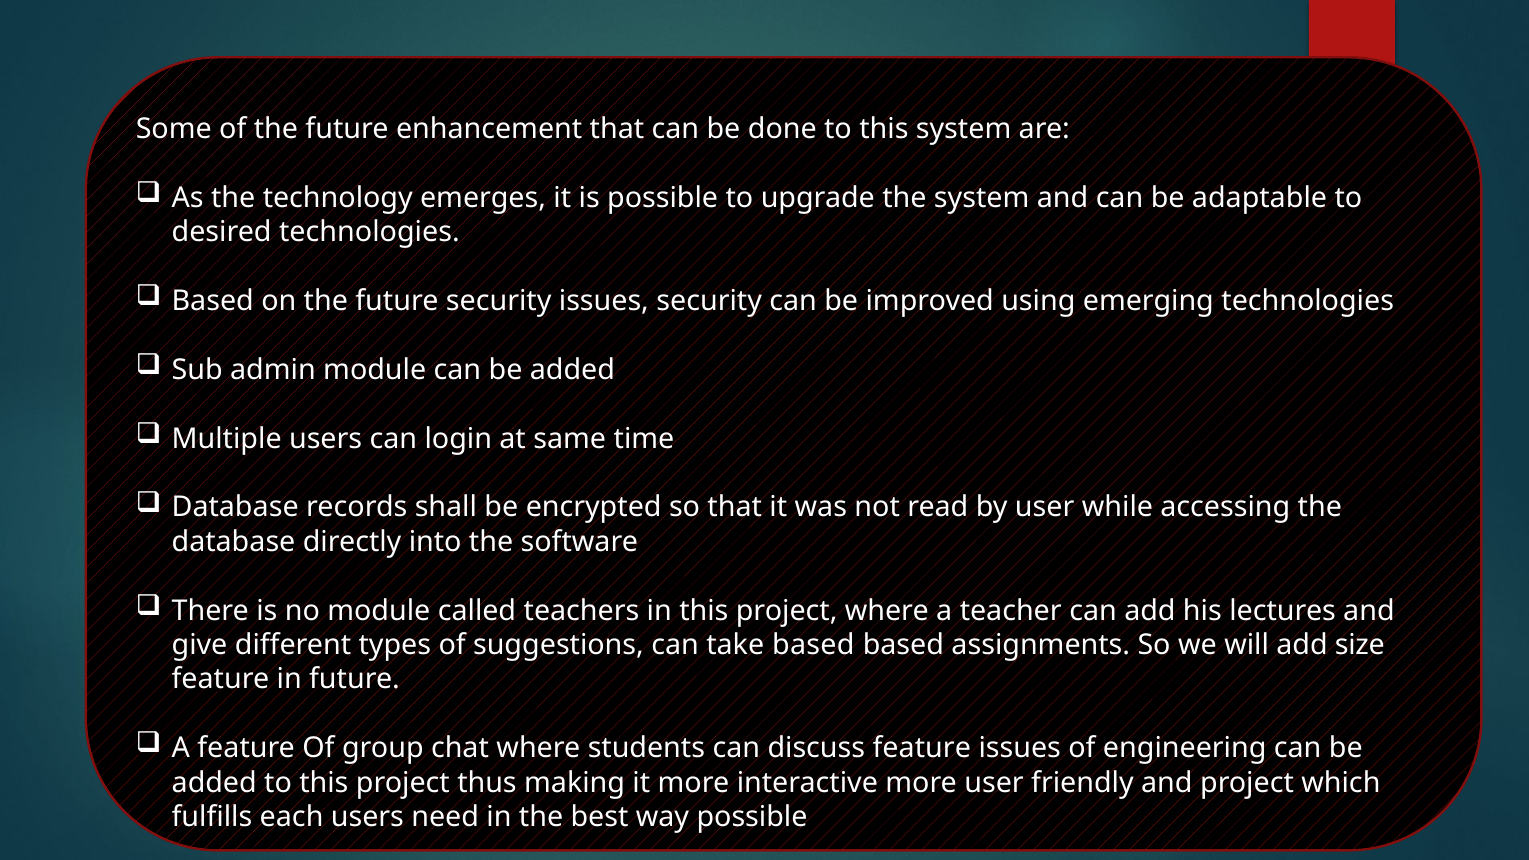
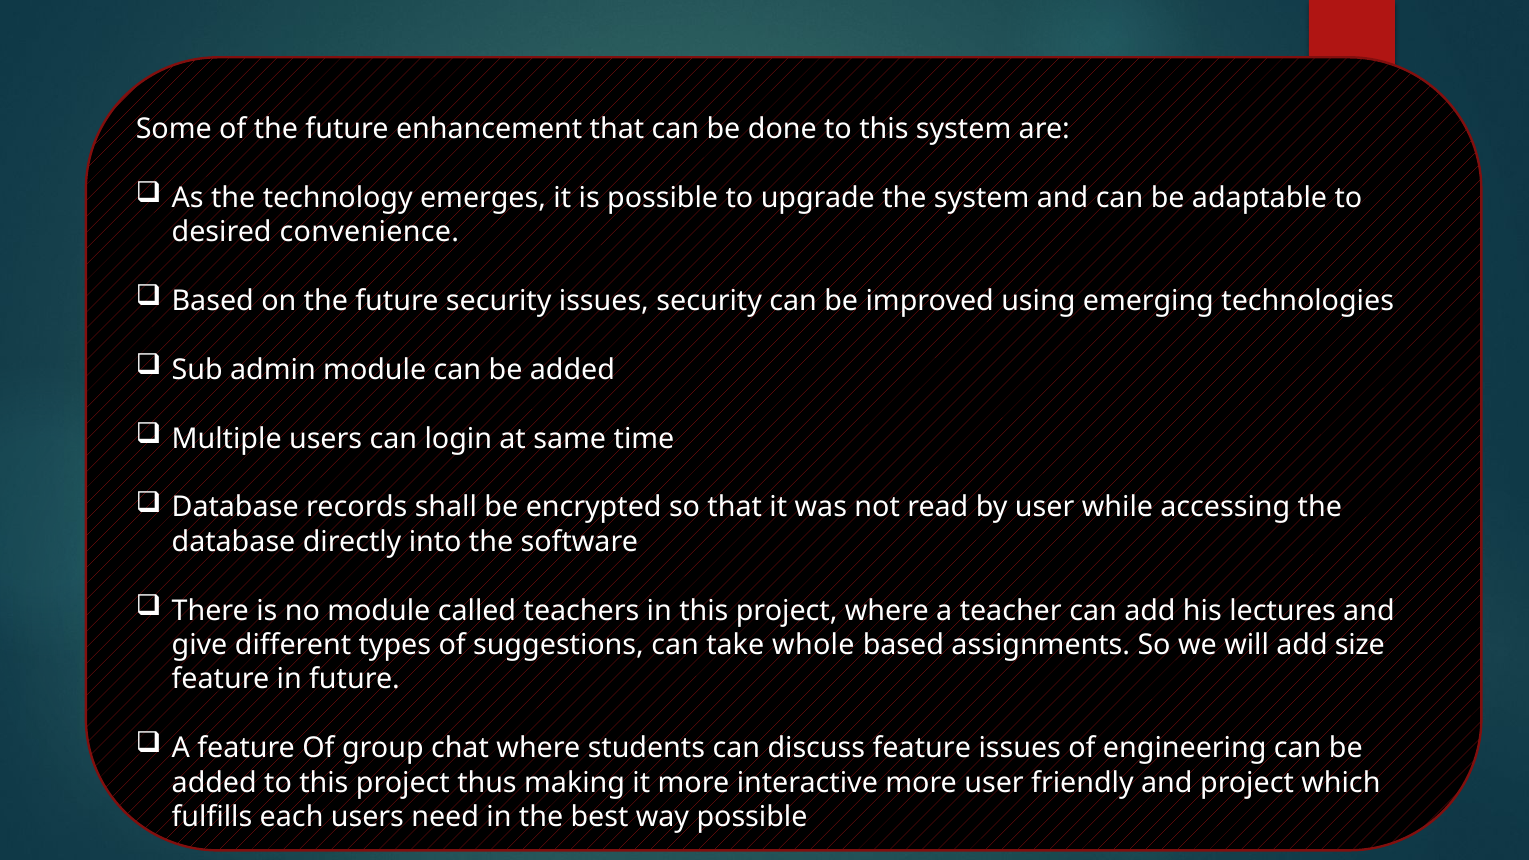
desired technologies: technologies -> convenience
take based: based -> whole
